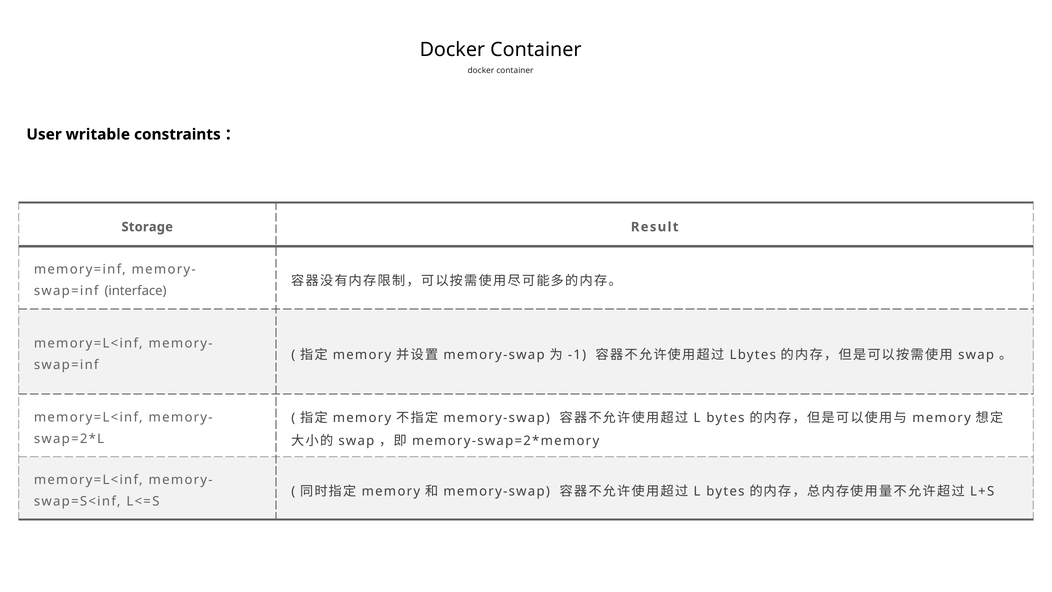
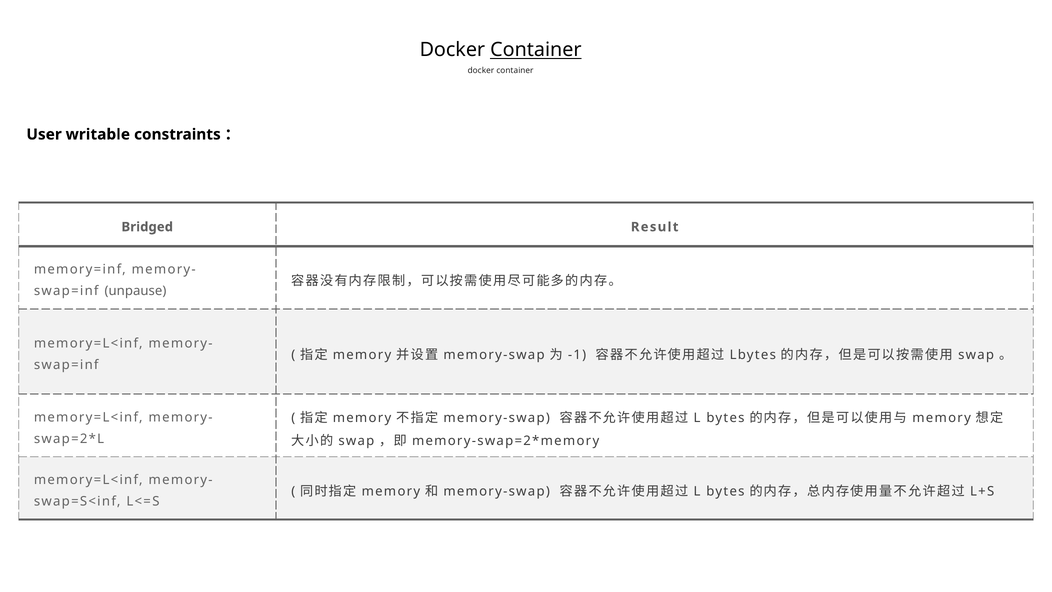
Container at (536, 50) underline: none -> present
Storage: Storage -> Bridged
interface: interface -> unpause
